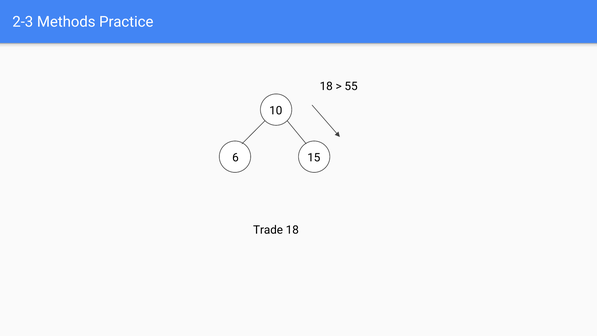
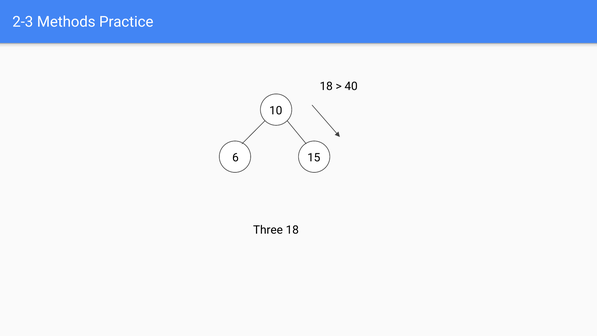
55: 55 -> 40
Trade: Trade -> Three
